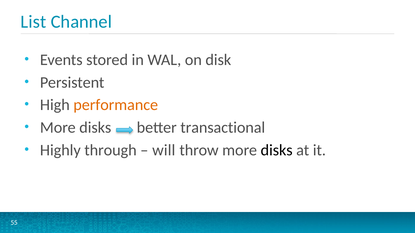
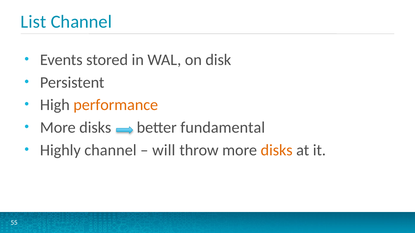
transactional: transactional -> fundamental
Highly through: through -> channel
disks at (277, 150) colour: black -> orange
